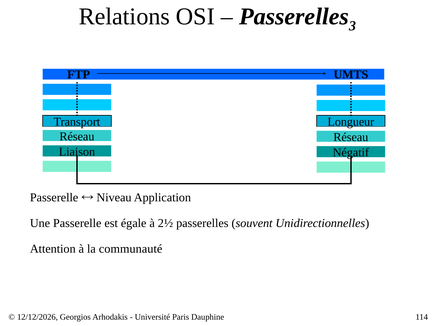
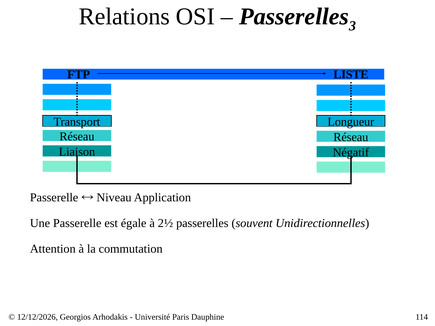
UMTS: UMTS -> LISTE
communauté: communauté -> commutation
